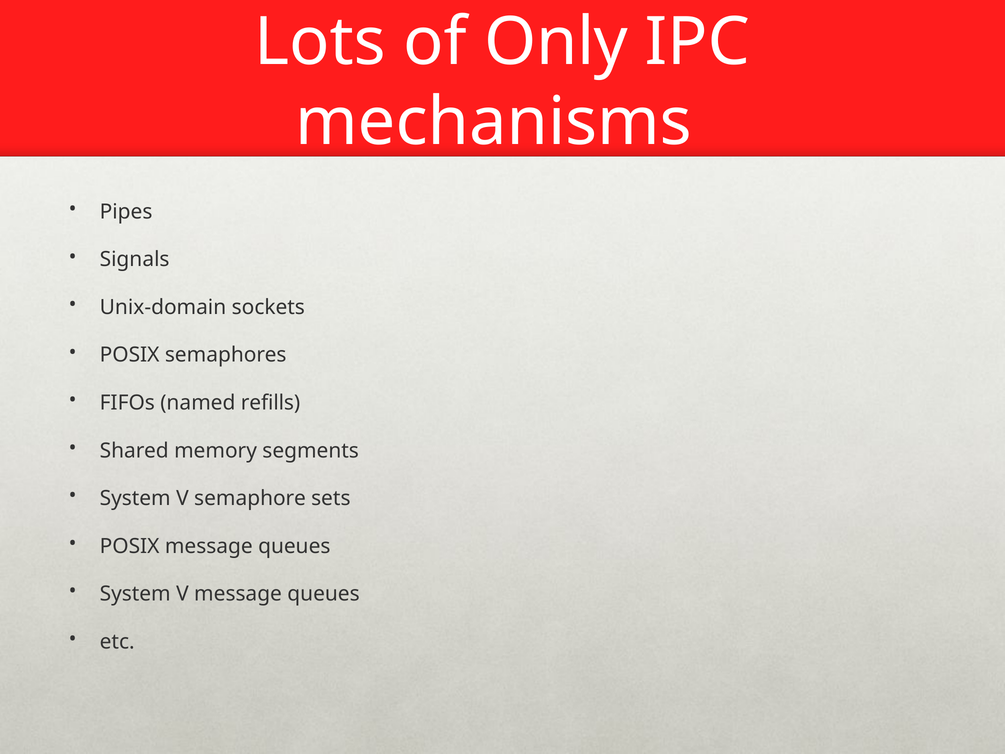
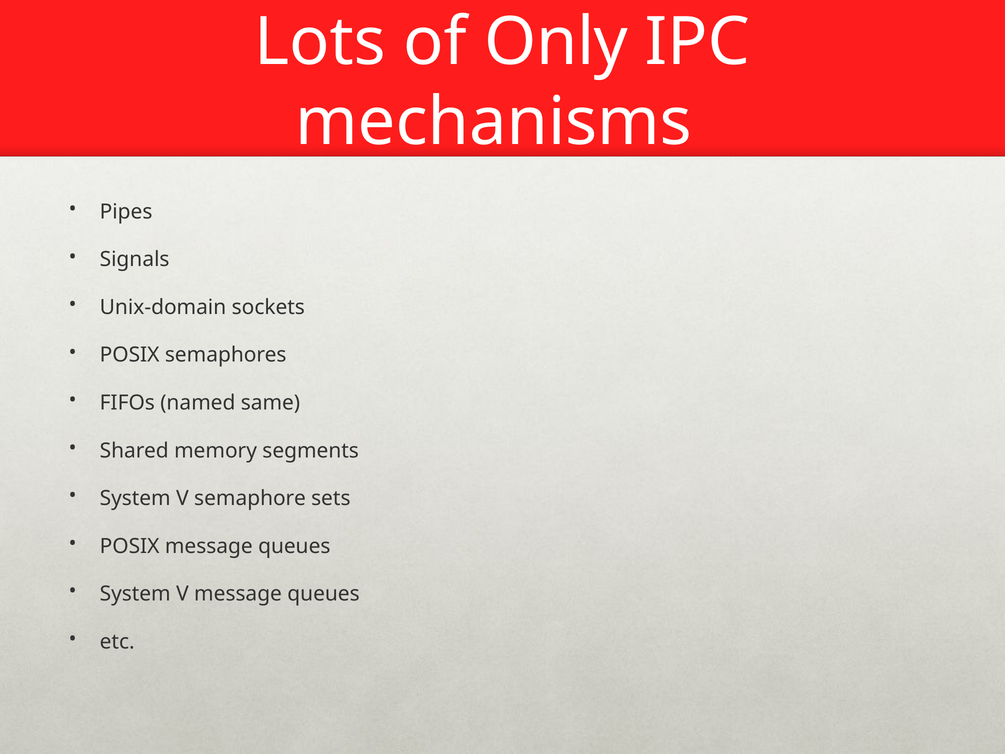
refills: refills -> same
